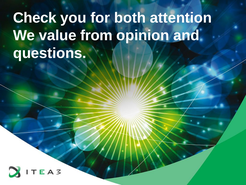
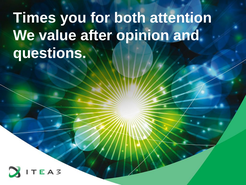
Check: Check -> Times
from: from -> after
